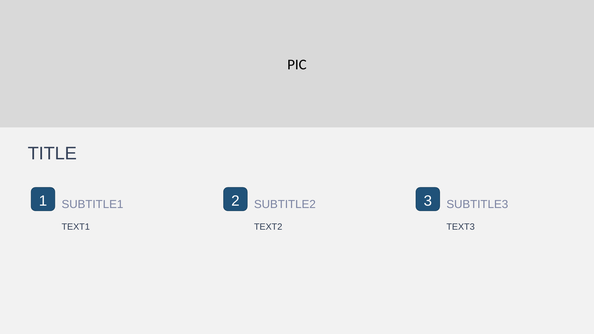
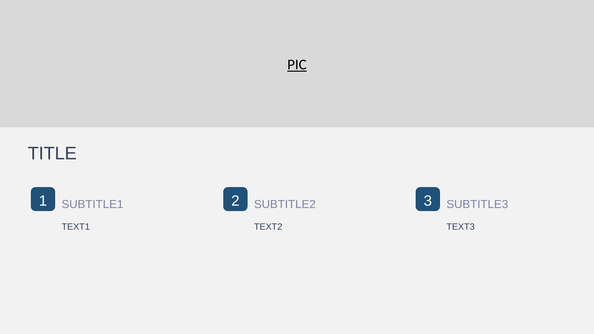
PIC underline: none -> present
